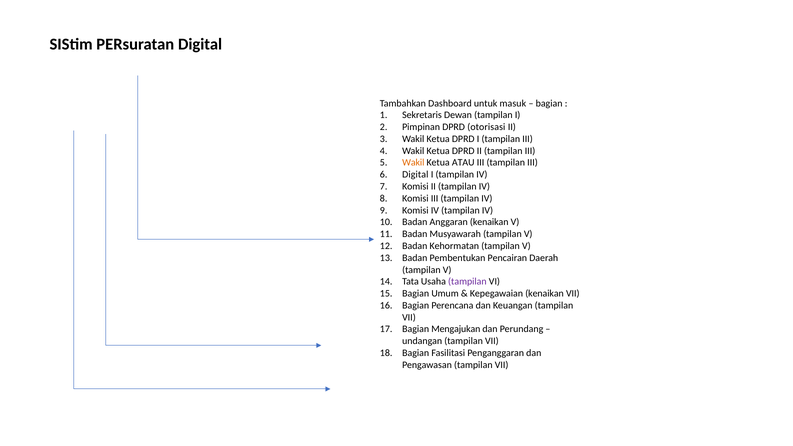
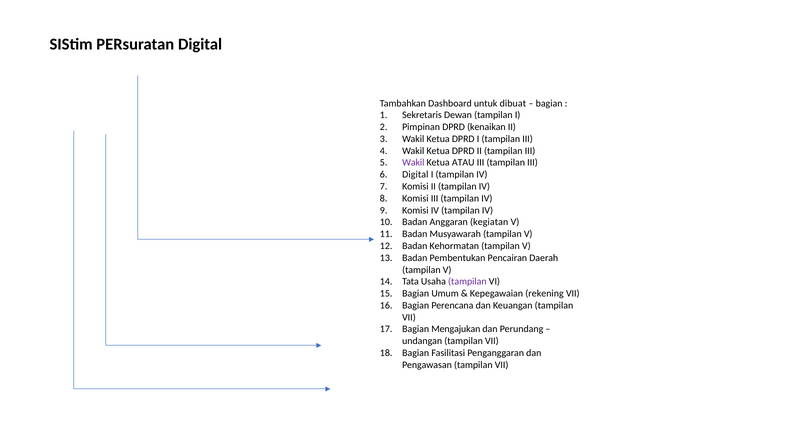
masuk: masuk -> dibuat
otorisasi: otorisasi -> kenaikan
Wakil at (413, 163) colour: orange -> purple
Anggaran kenaikan: kenaikan -> kegiatan
Kepegawaian kenaikan: kenaikan -> rekening
